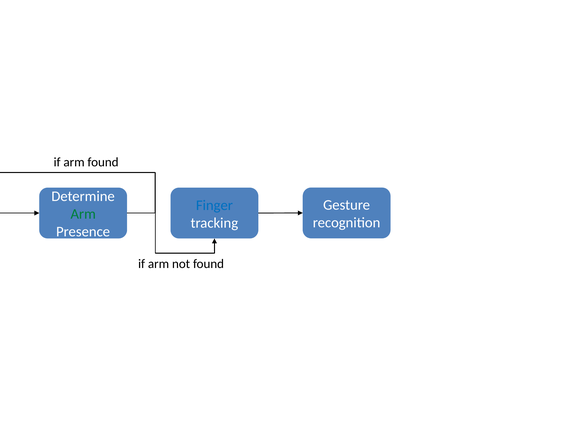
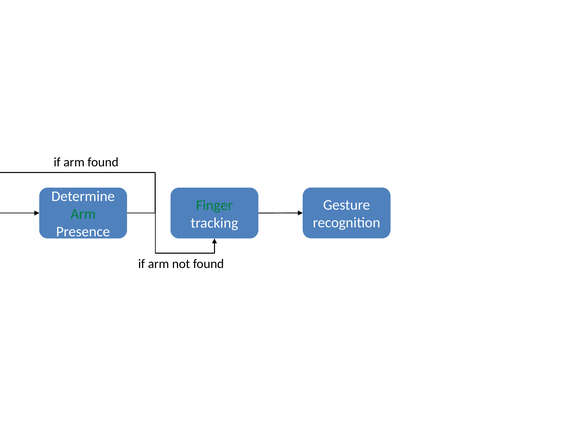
Finger colour: blue -> green
